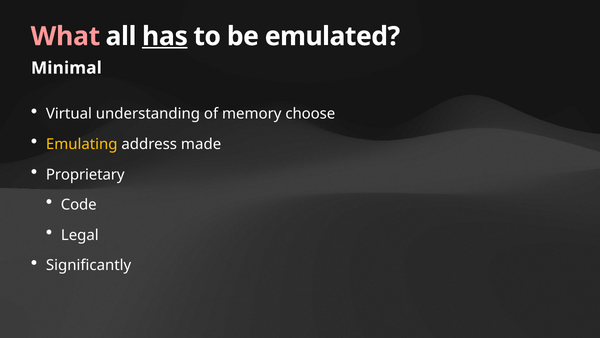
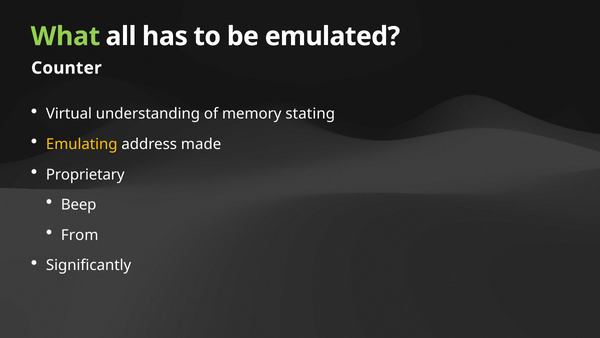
What colour: pink -> light green
has underline: present -> none
Minimal: Minimal -> Counter
choose: choose -> stating
Code: Code -> Beep
Legal: Legal -> From
